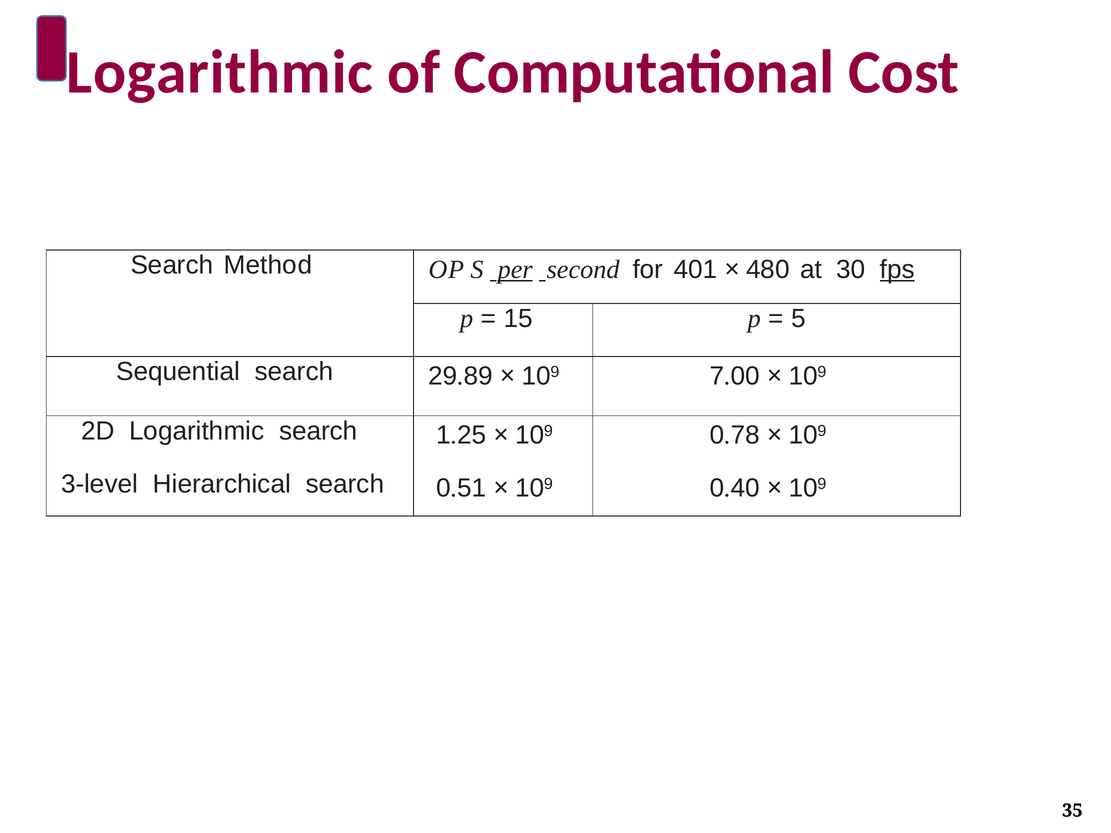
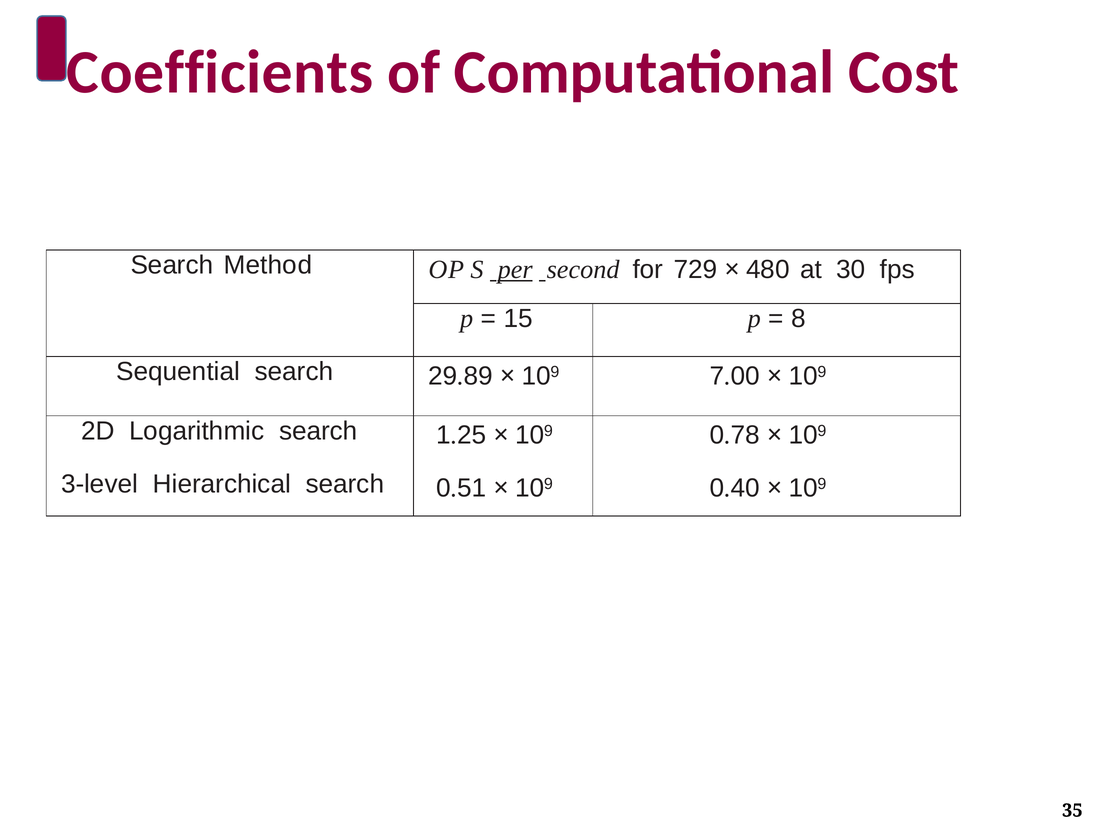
Logarithmic at (220, 72): Logarithmic -> Coefficients
401: 401 -> 729
fps underline: present -> none
5: 5 -> 8
